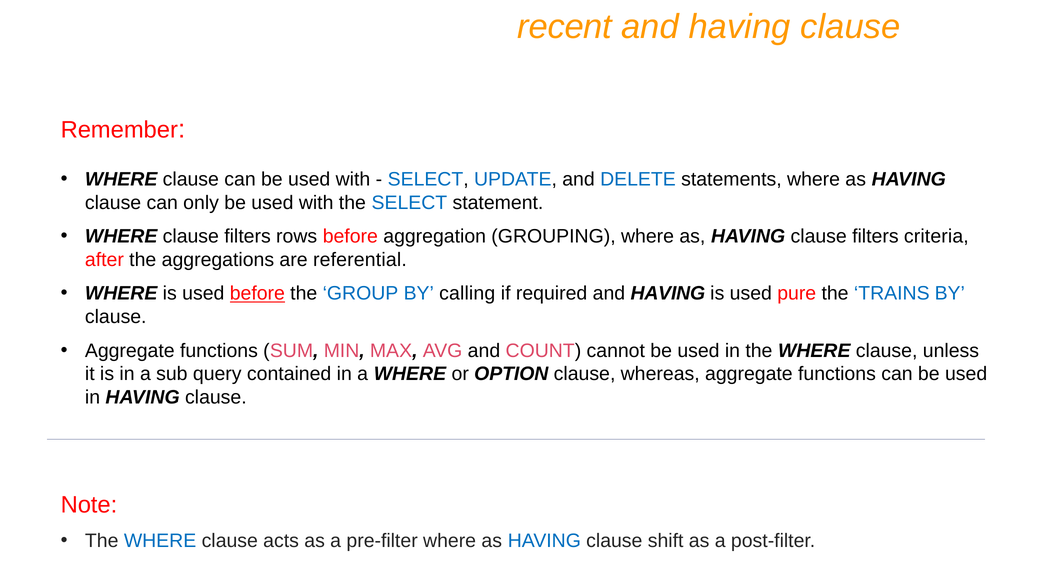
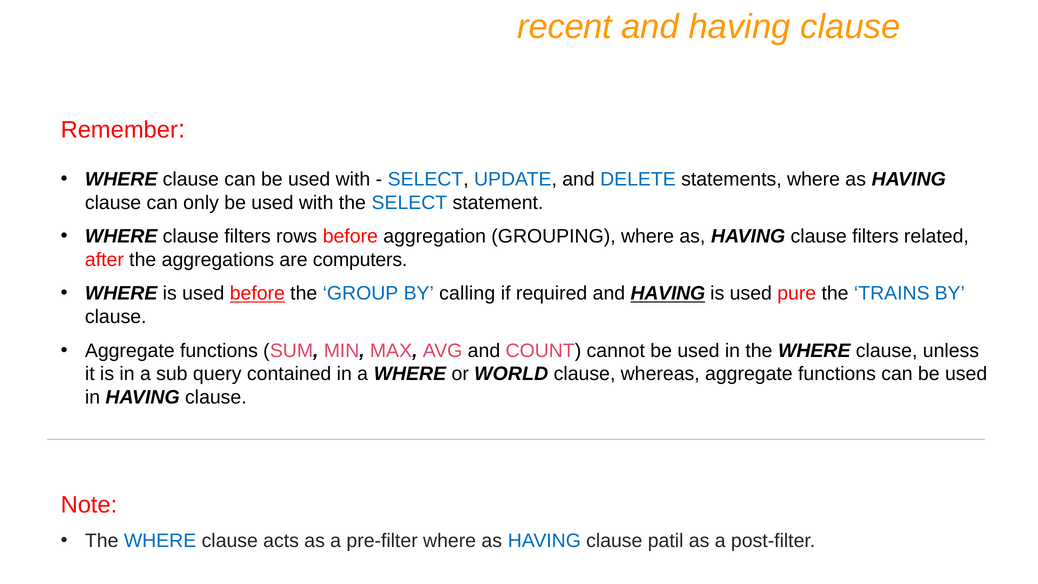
criteria: criteria -> related
referential: referential -> computers
HAVING at (668, 293) underline: none -> present
OPTION: OPTION -> WORLD
shift: shift -> patil
